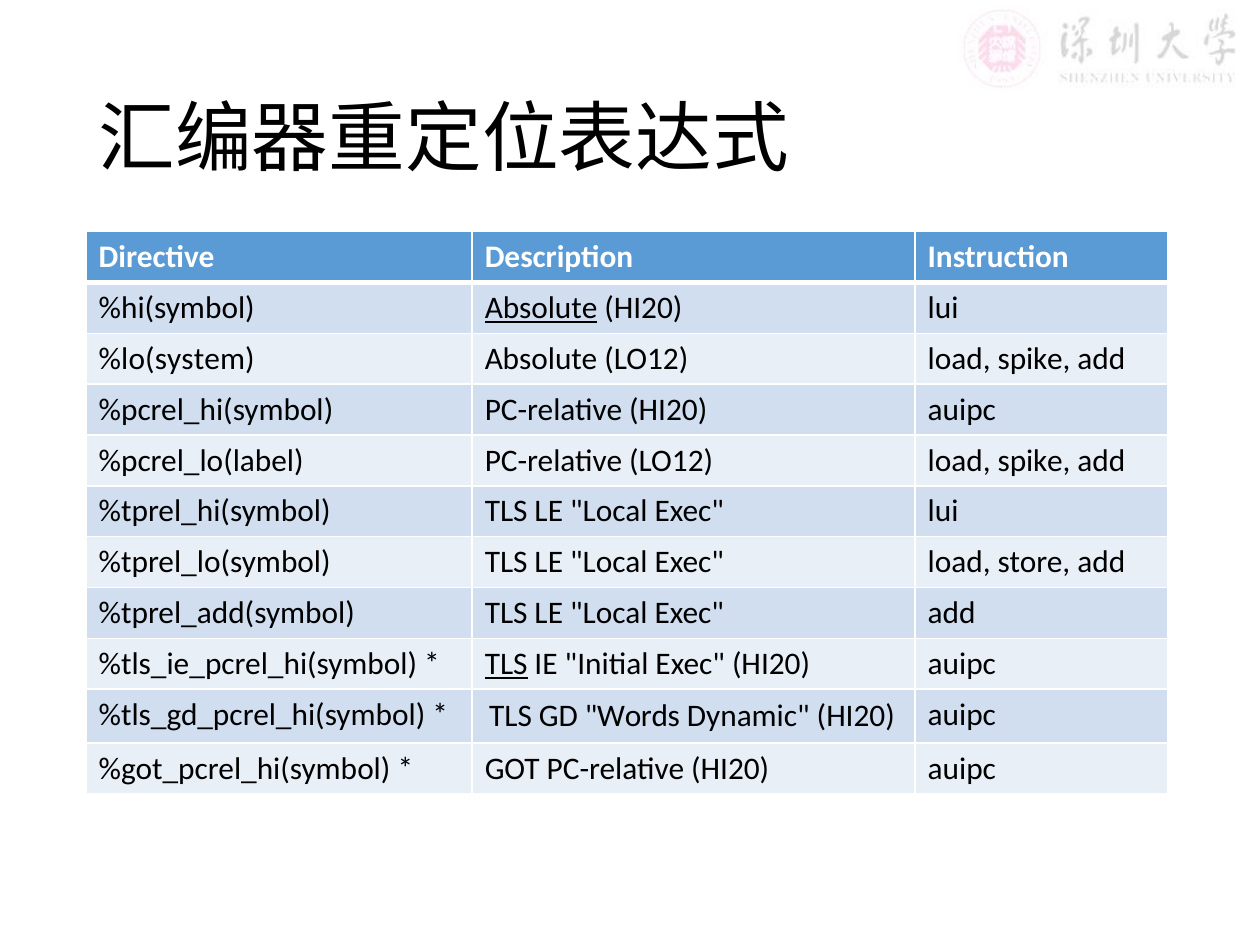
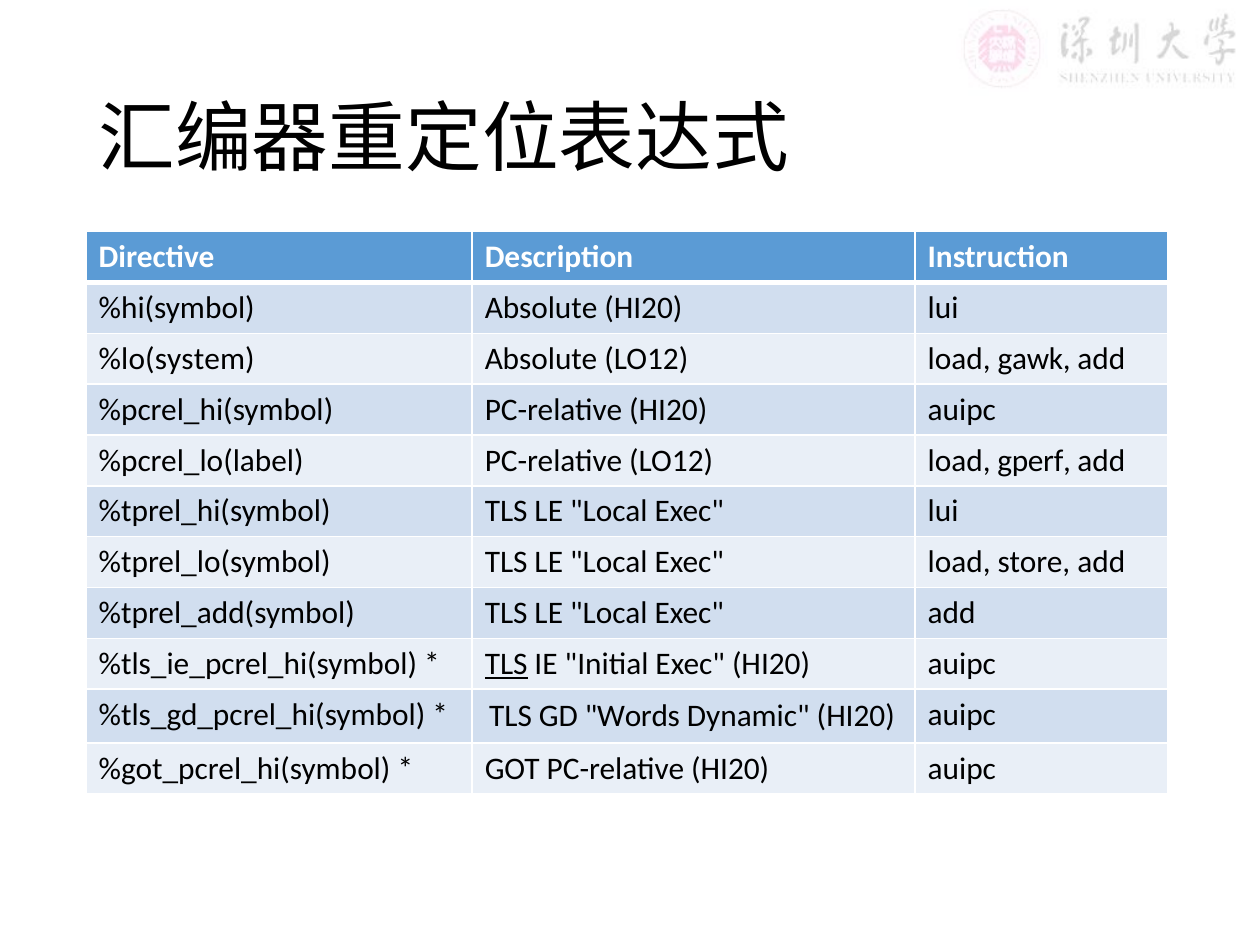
Absolute at (541, 308) underline: present -> none
Absolute LO12 load spike: spike -> gawk
PC-relative LO12 load spike: spike -> gperf
